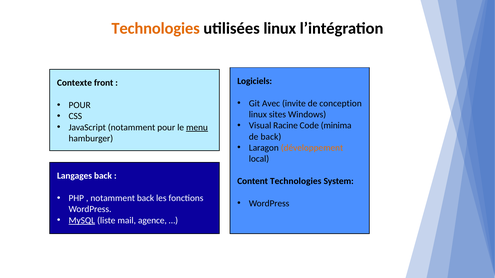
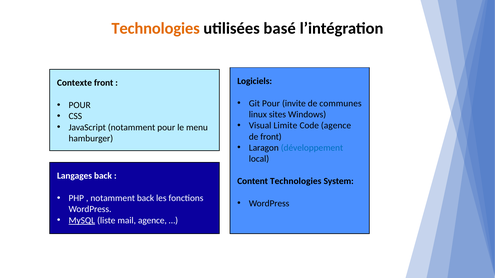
utilisées linux: linux -> basé
Git Avec: Avec -> Pour
conception: conception -> communes
Racine: Racine -> Limite
Code minima: minima -> agence
menu underline: present -> none
de back: back -> front
développement colour: orange -> blue
